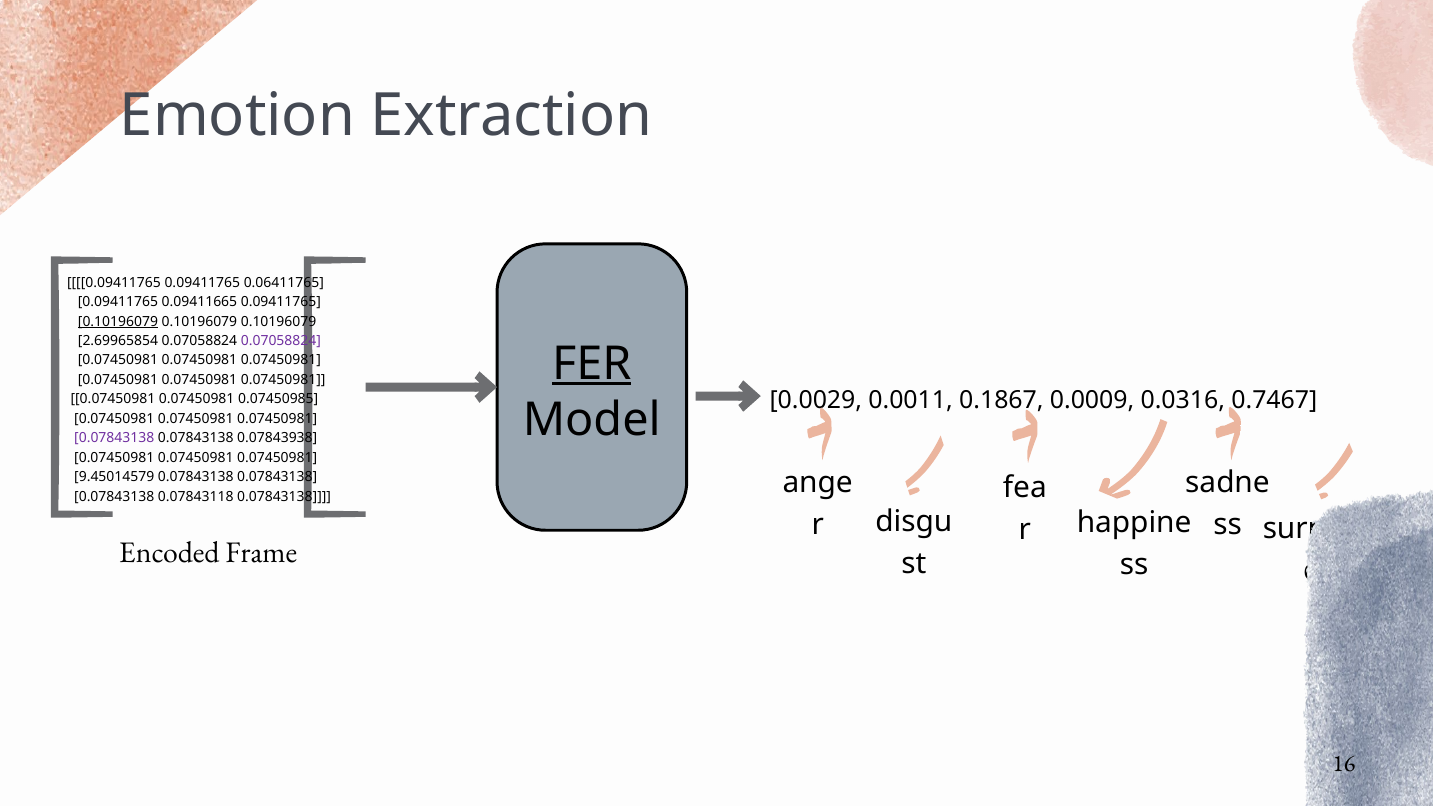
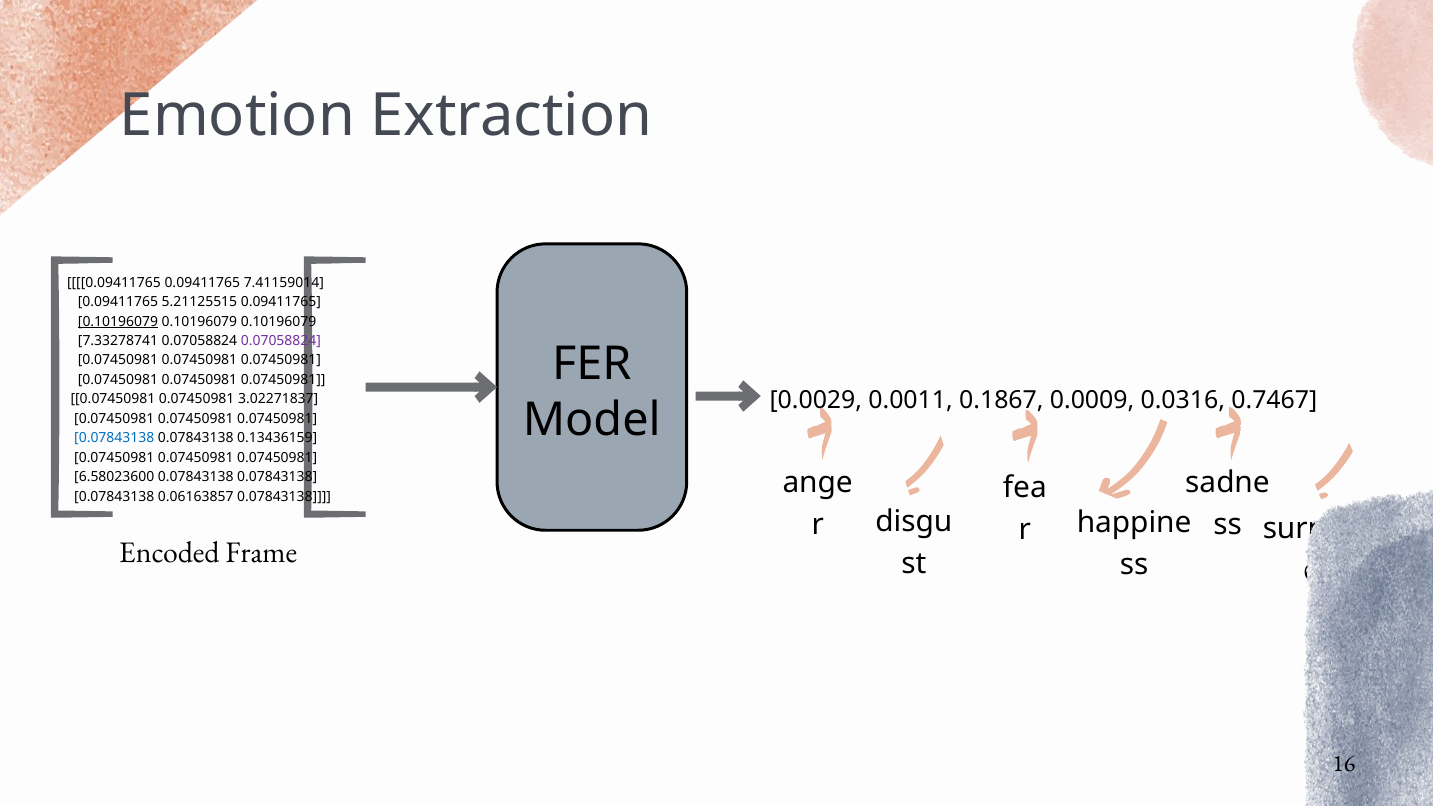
0.06411765: 0.06411765 -> 7.41159014
0.09411665: 0.09411665 -> 5.21125515
2.69965854: 2.69965854 -> 7.33278741
FER underline: present -> none
0.07450985: 0.07450985 -> 3.02271837
0.07843138 at (114, 438) colour: purple -> blue
0.07843938: 0.07843938 -> 0.13436159
9.45014579: 9.45014579 -> 6.58023600
0.07843118: 0.07843118 -> 0.06163857
